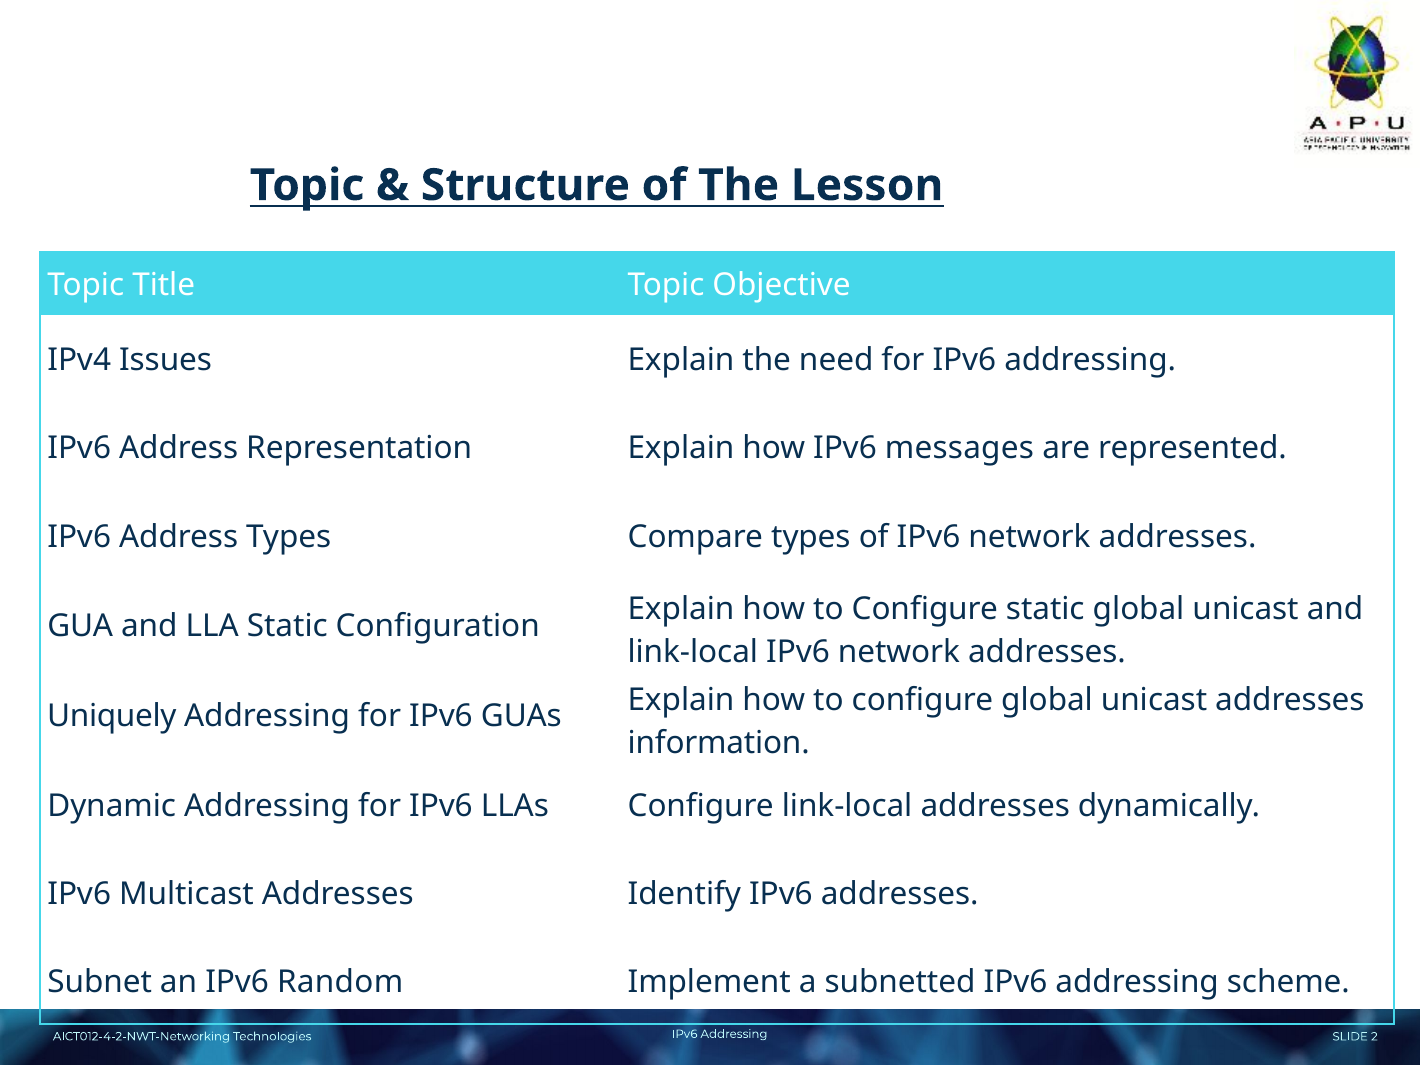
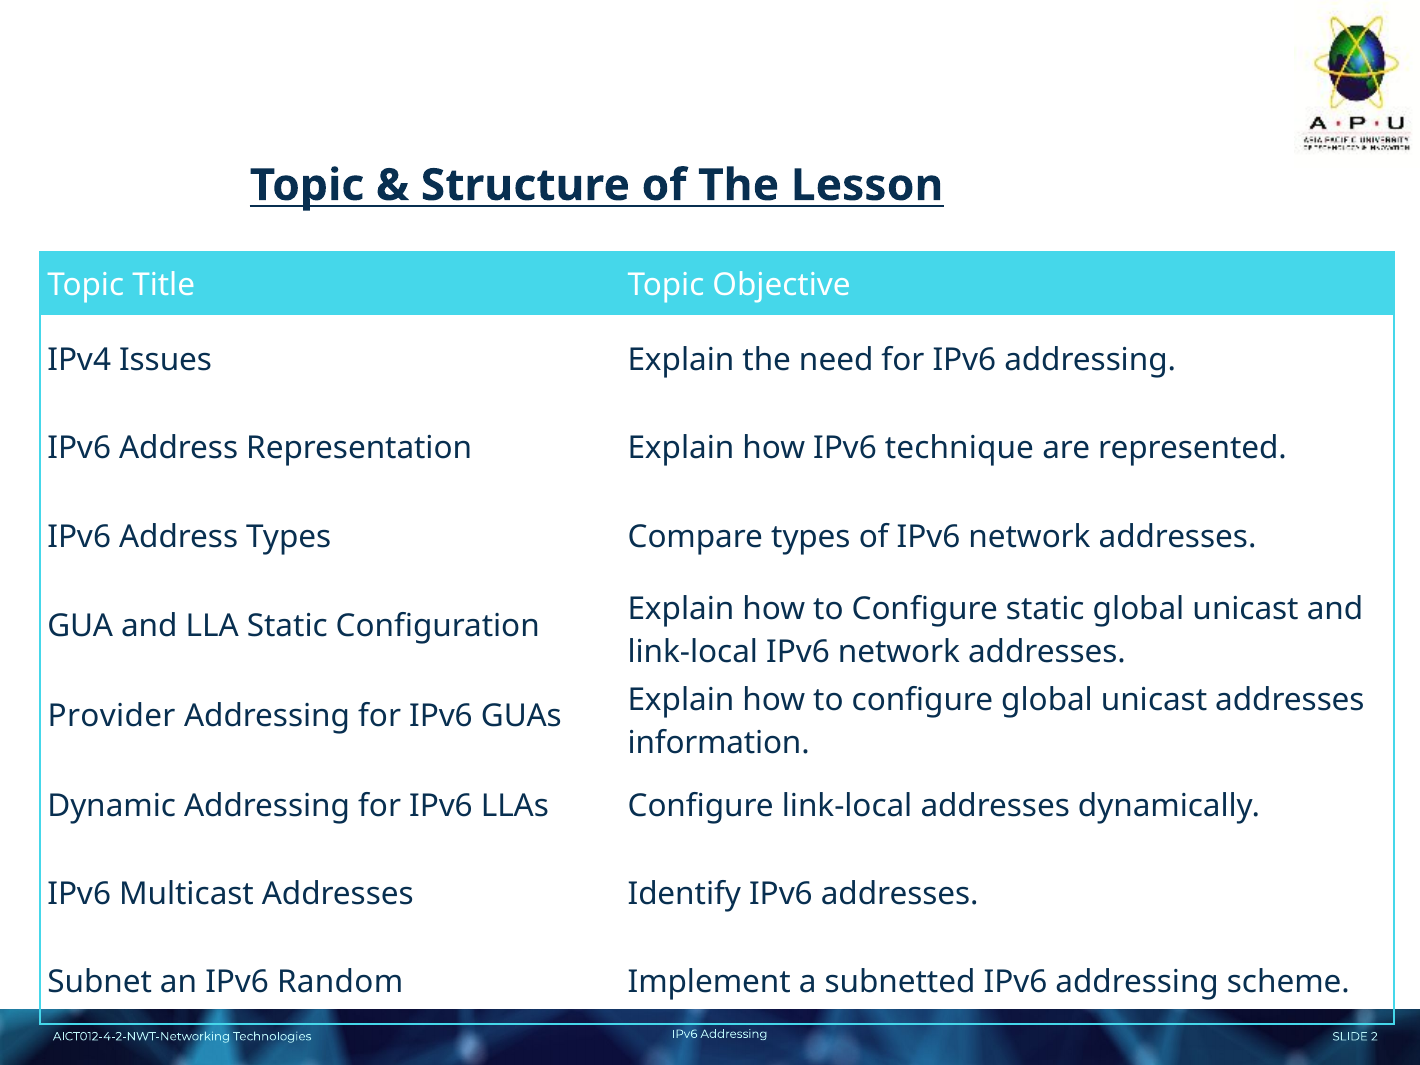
messages: messages -> technique
Uniquely: Uniquely -> Provider
